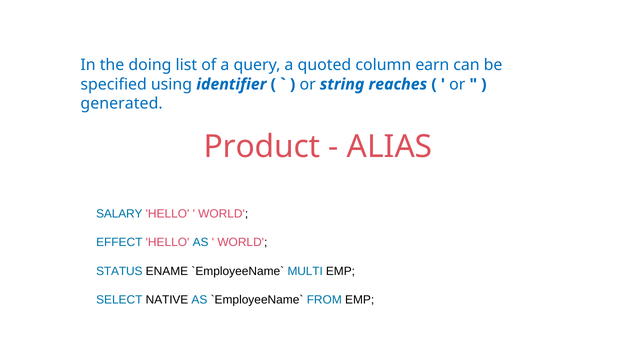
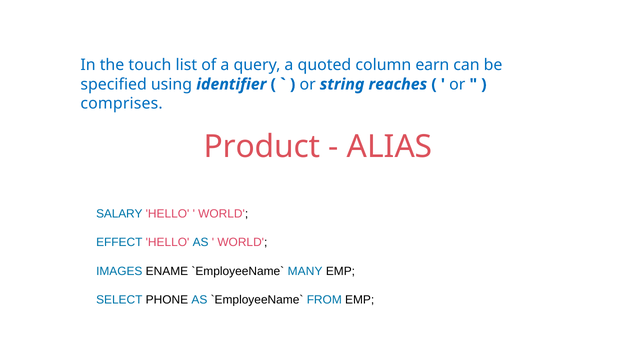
doing: doing -> touch
generated: generated -> comprises
STATUS: STATUS -> IMAGES
MULTI: MULTI -> MANY
NATIVE: NATIVE -> PHONE
